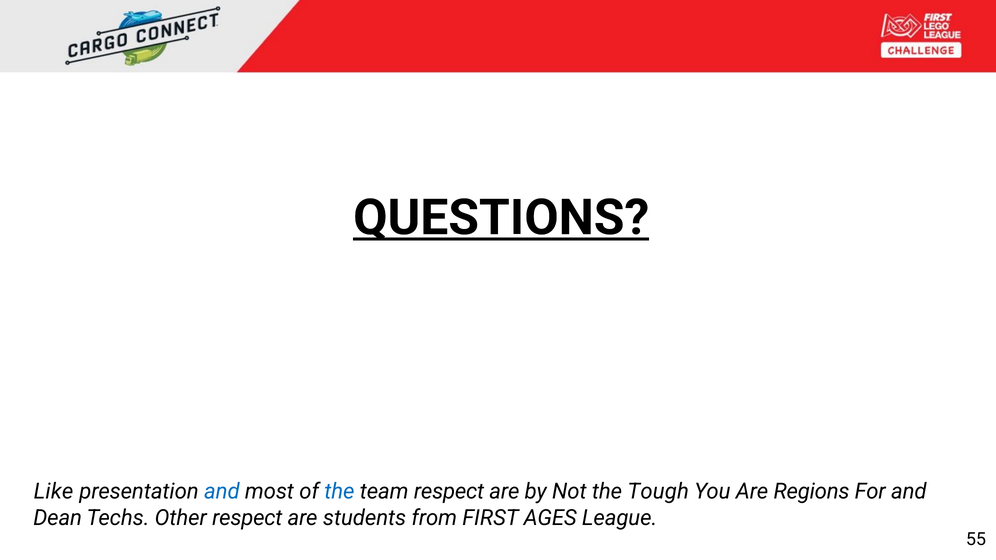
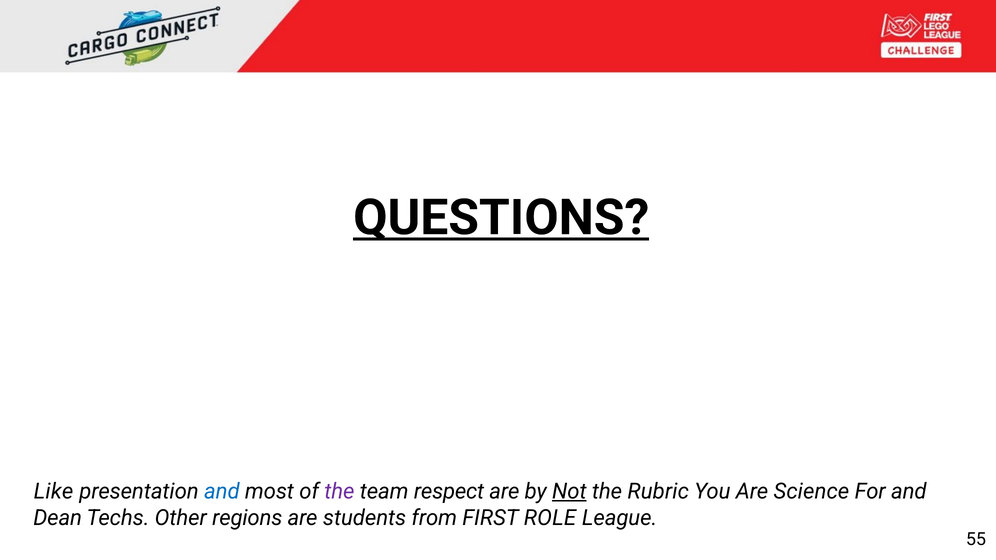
the at (339, 492) colour: blue -> purple
Not underline: none -> present
Tough: Tough -> Rubric
Regions: Regions -> Science
Other respect: respect -> regions
AGES: AGES -> ROLE
